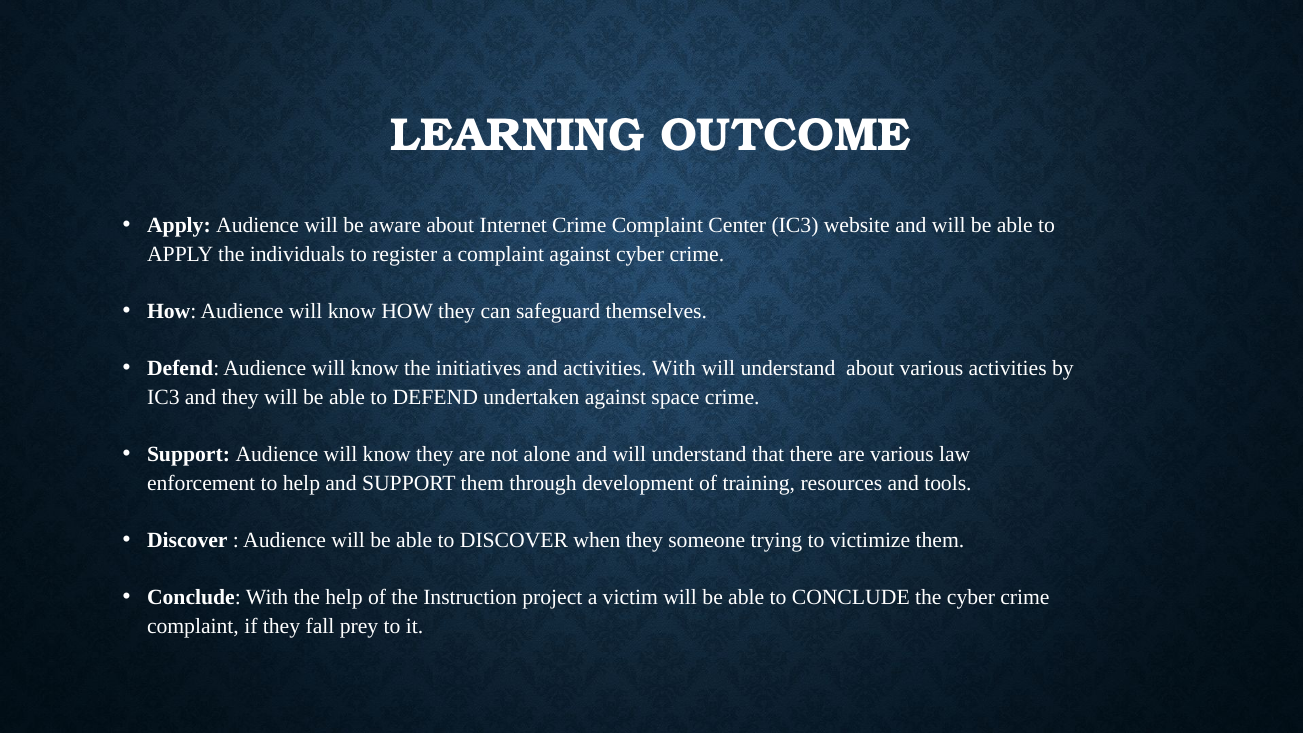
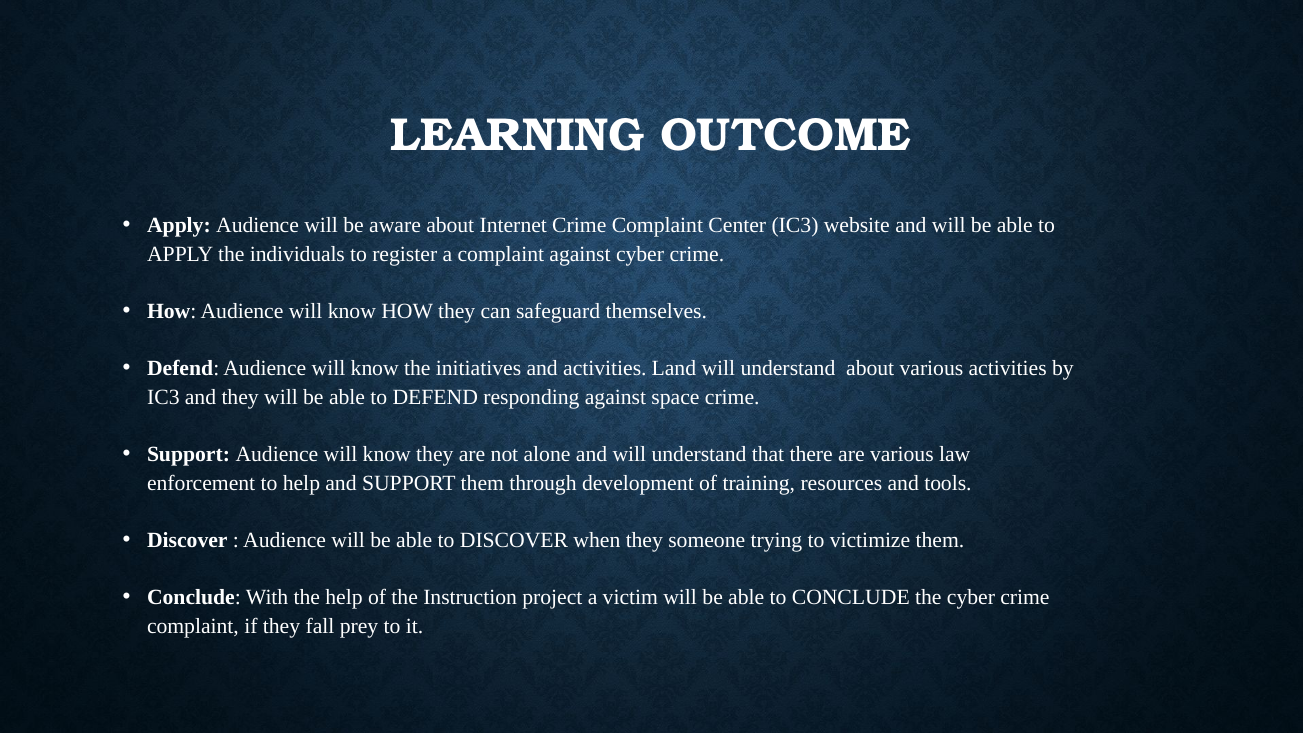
activities With: With -> Land
undertaken: undertaken -> responding
